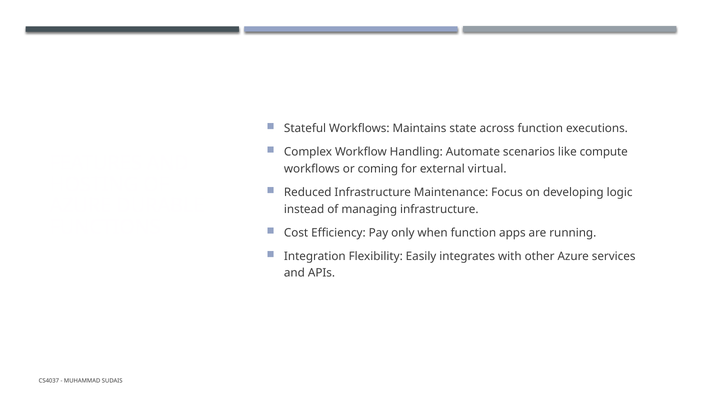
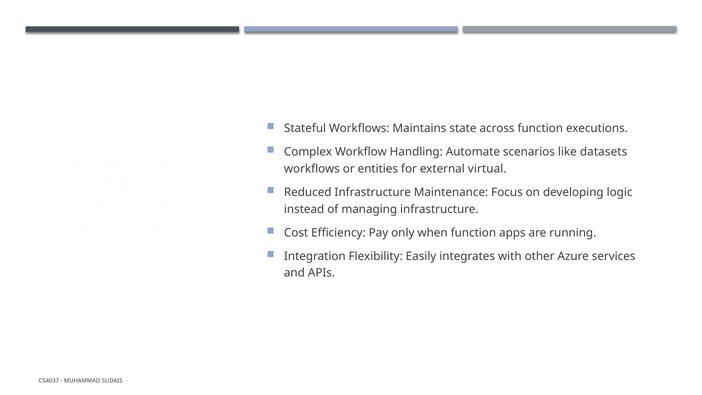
compute: compute -> datasets
coming: coming -> entities
